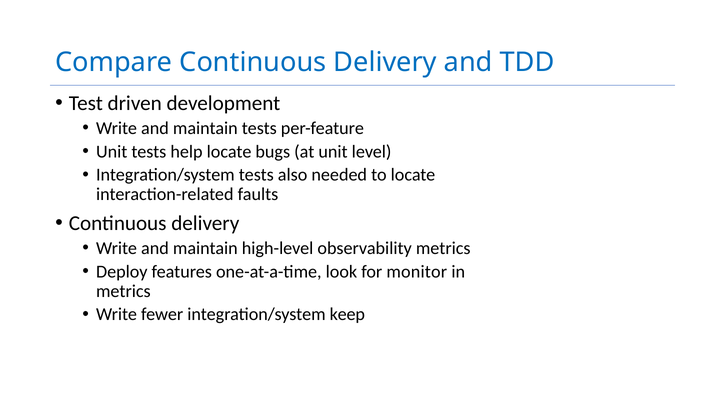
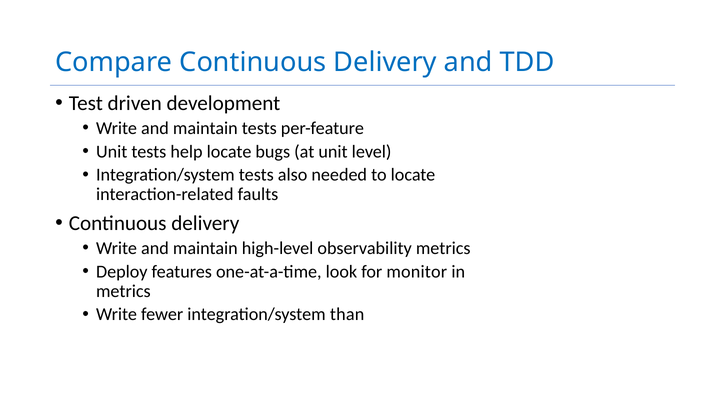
keep: keep -> than
